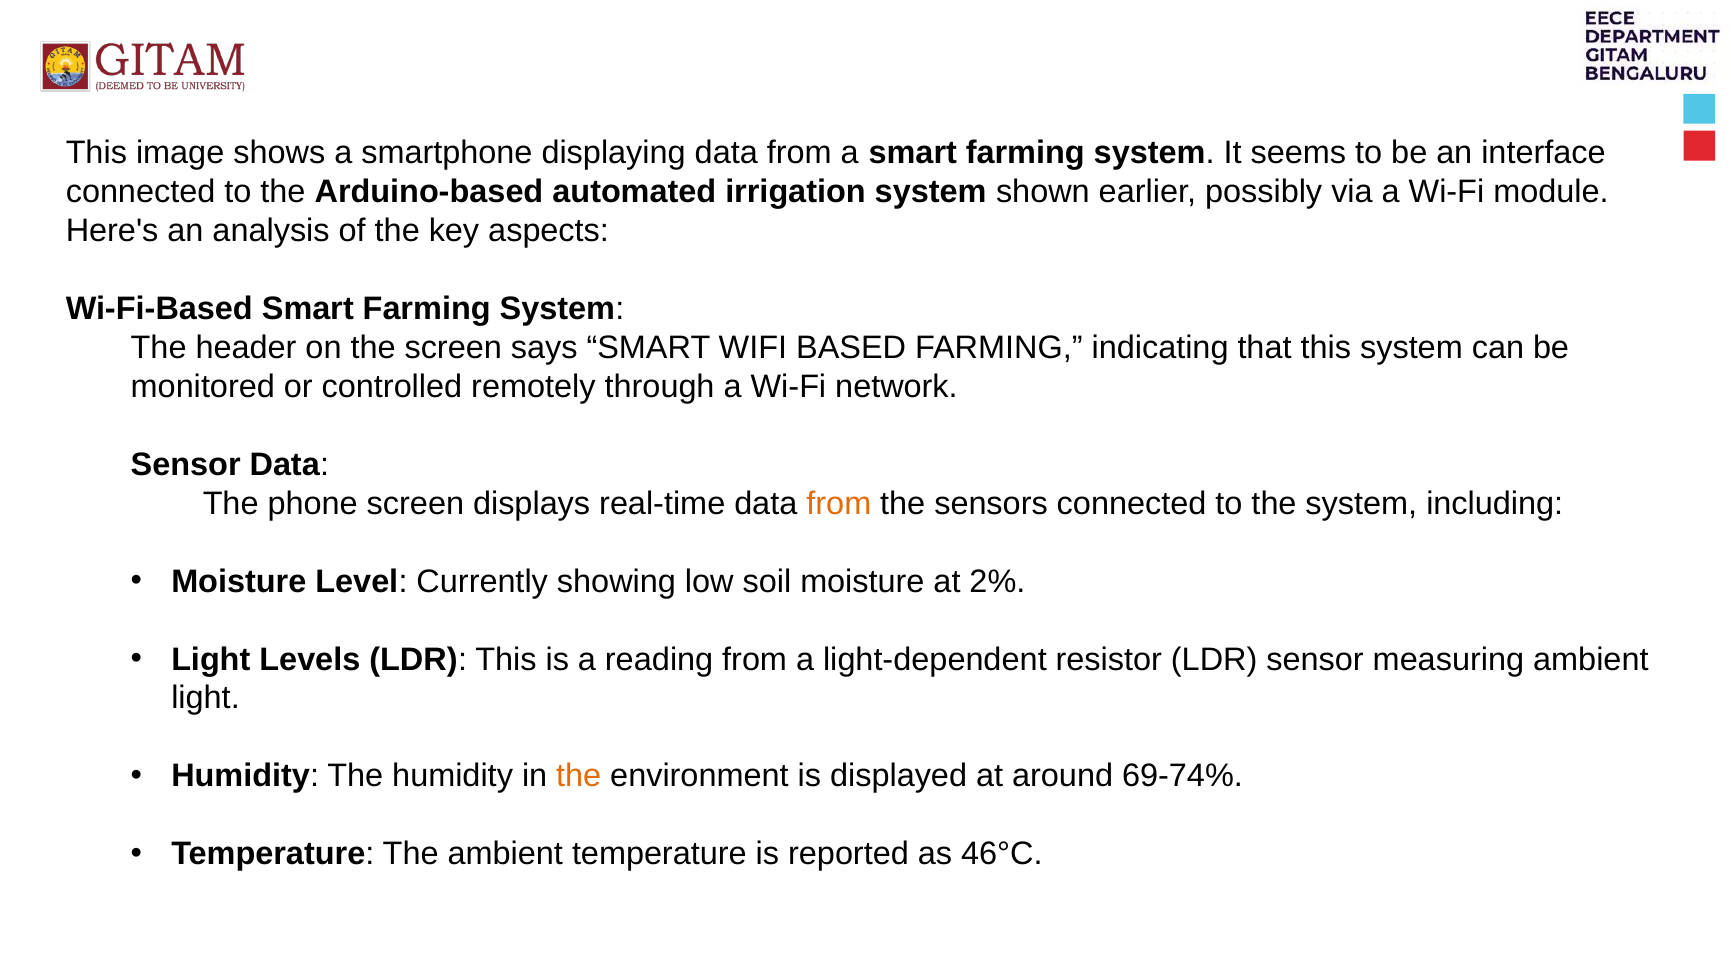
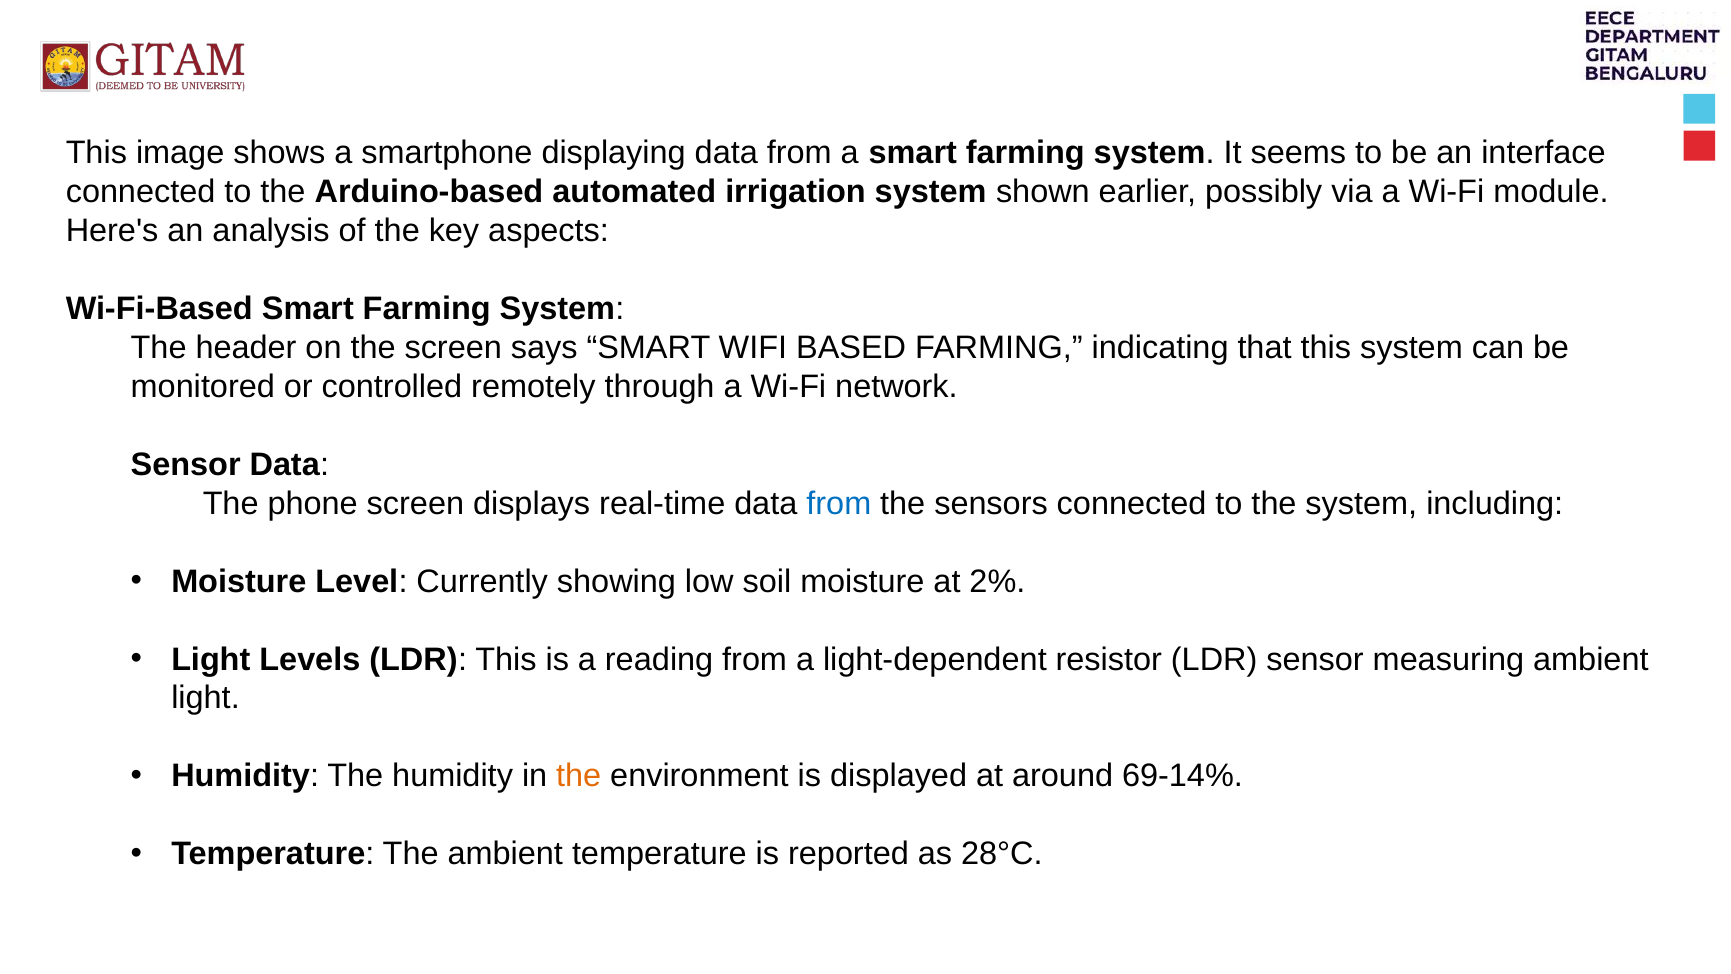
from at (839, 503) colour: orange -> blue
69-74%: 69-74% -> 69-14%
46°C: 46°C -> 28°C
